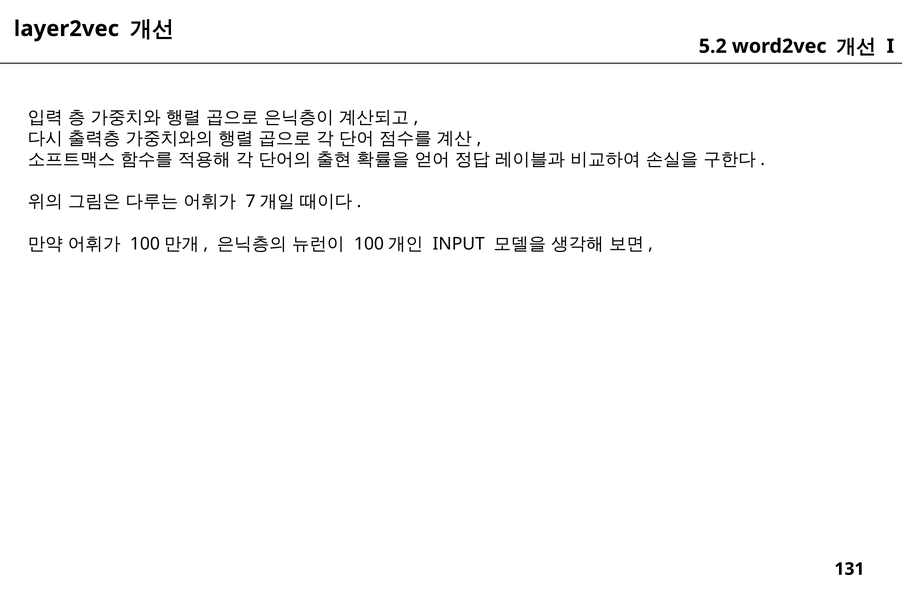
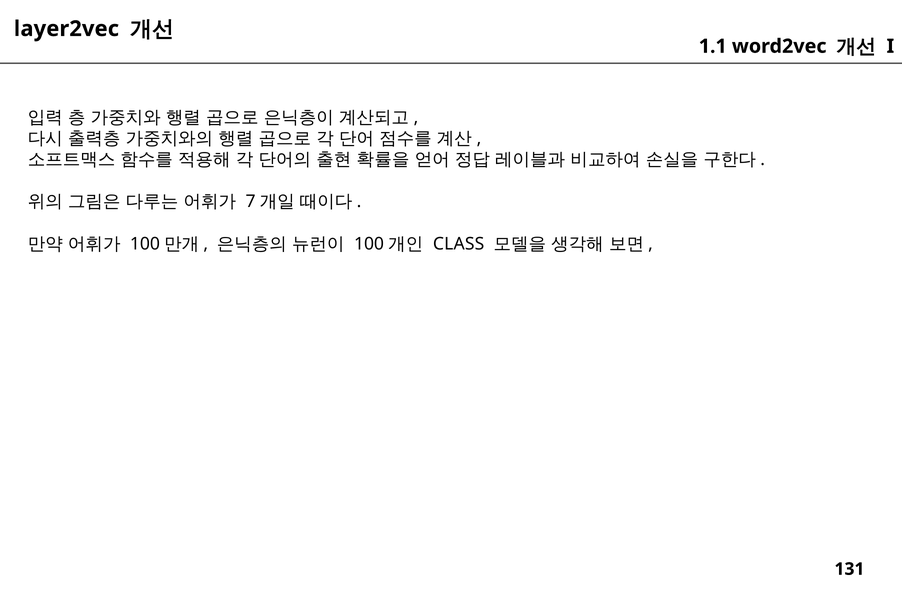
5.2: 5.2 -> 1.1
INPUT: INPUT -> CLASS
